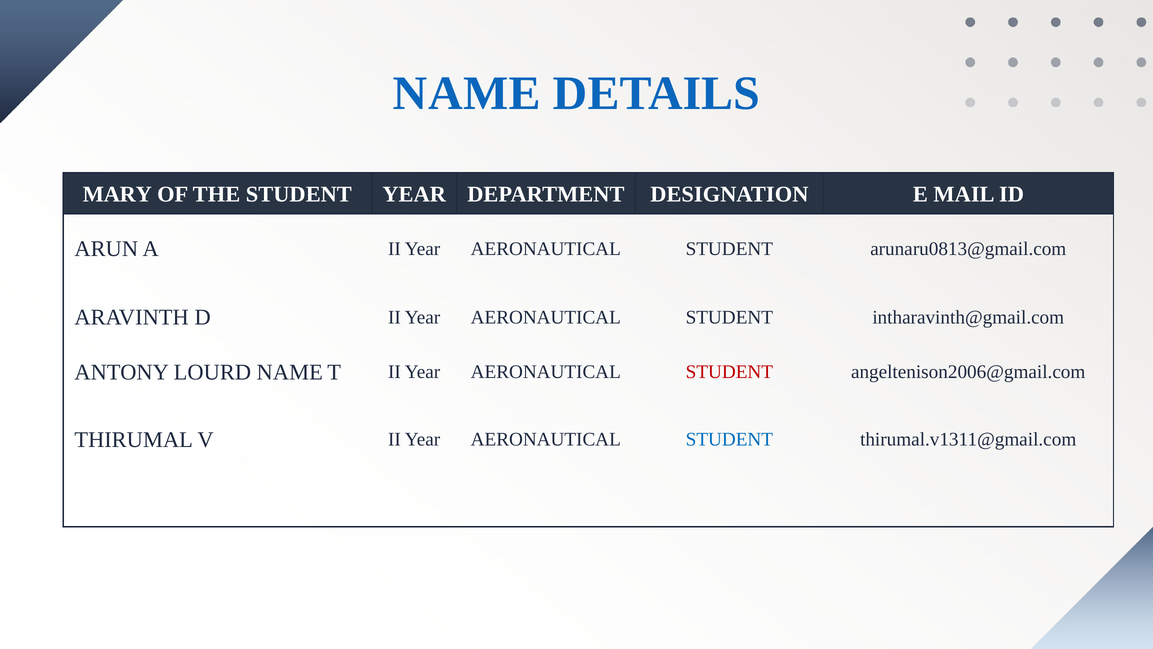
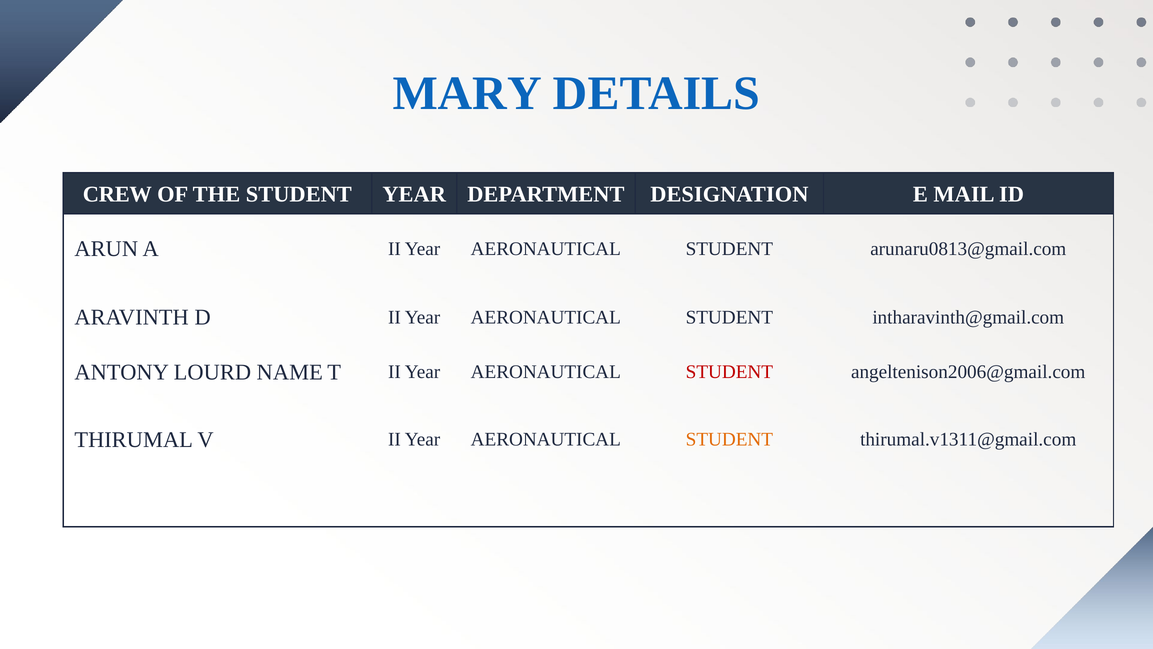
NAME at (467, 94): NAME -> MARY
MARY: MARY -> CREW
STUDENT at (729, 439) colour: blue -> orange
